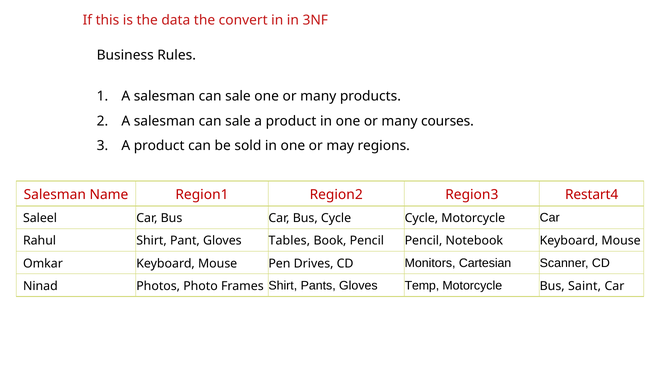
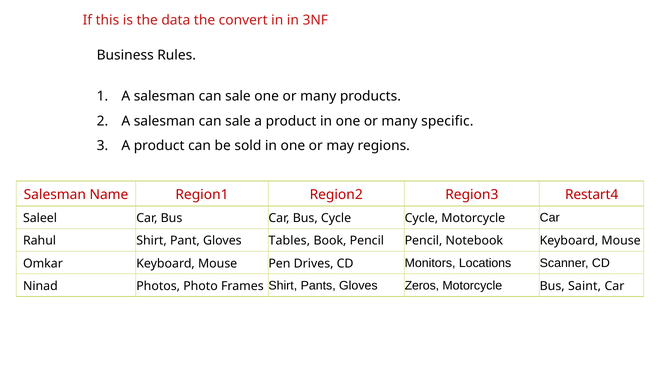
courses: courses -> specific
Cartesian: Cartesian -> Locations
Temp: Temp -> Zeros
